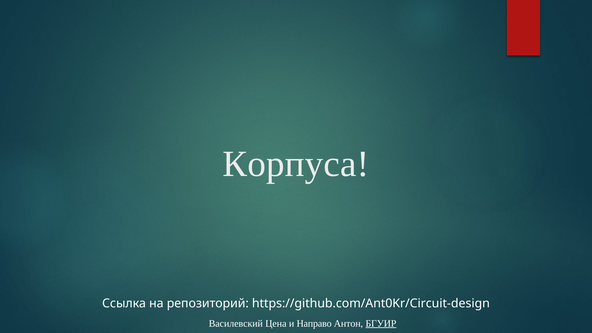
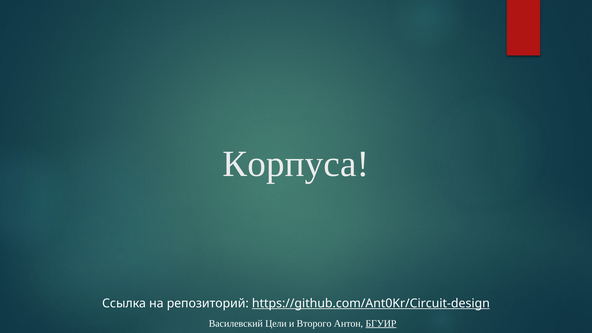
https://github.com/Ant0Kr/Circuit-design underline: none -> present
Цена: Цена -> Цели
Направо: Направо -> Второго
